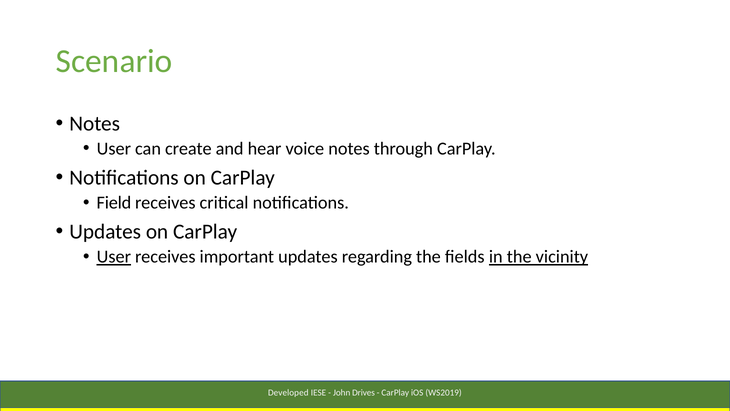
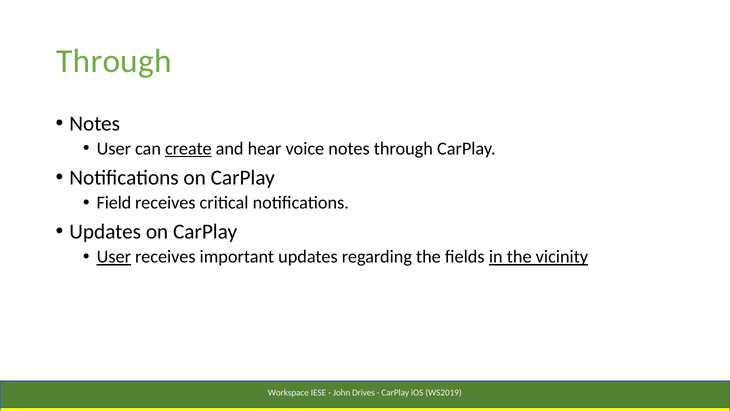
Scenario at (114, 61): Scenario -> Through
create underline: none -> present
Developed: Developed -> Workspace
